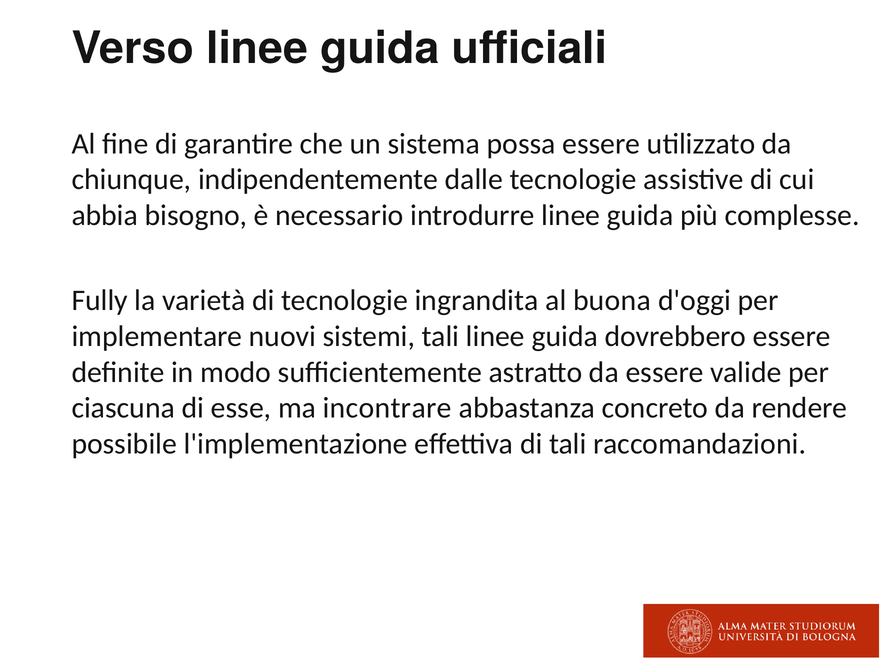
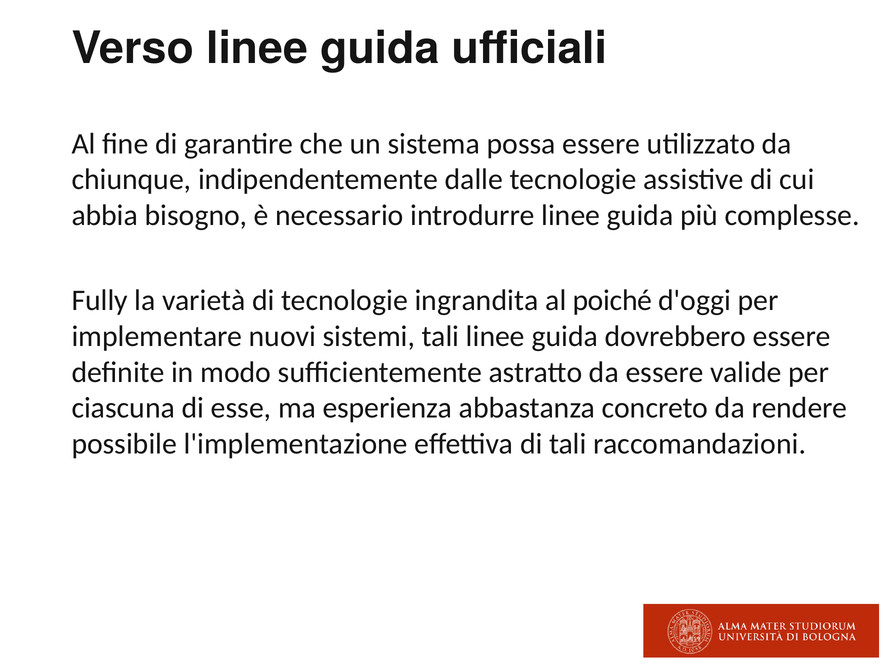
buona: buona -> poiché
incontrare: incontrare -> esperienza
